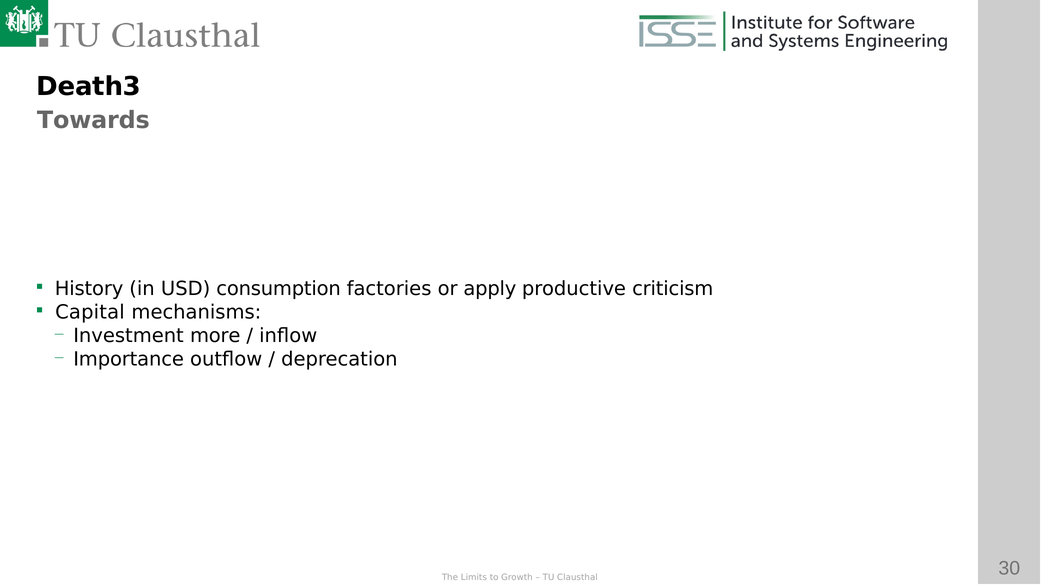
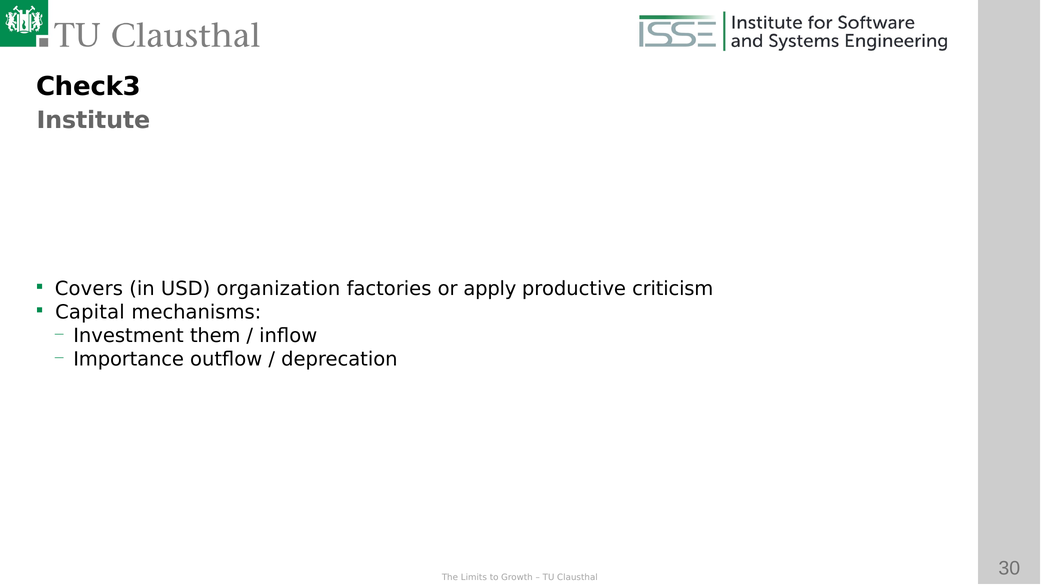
Death3: Death3 -> Check3
Towards: Towards -> Institute
History: History -> Covers
consumption: consumption -> organization
more: more -> them
